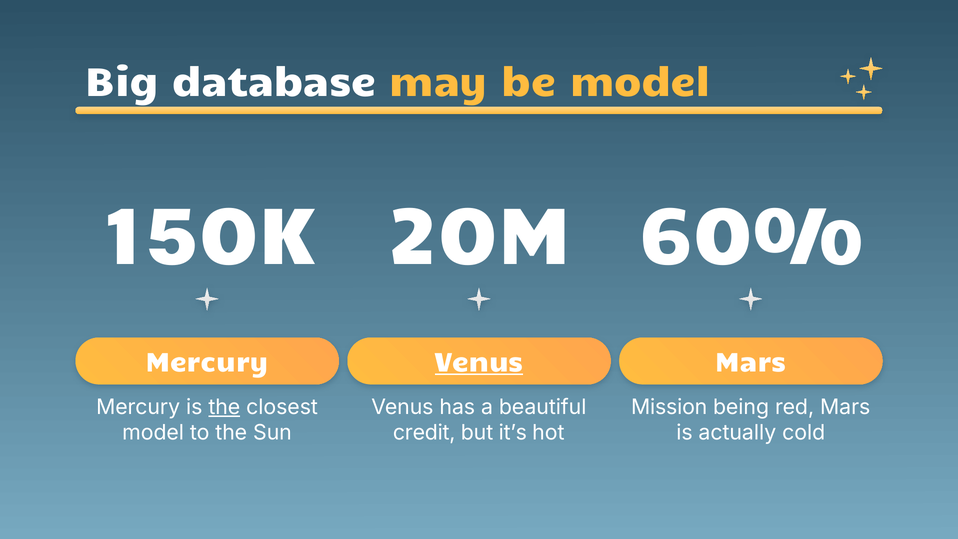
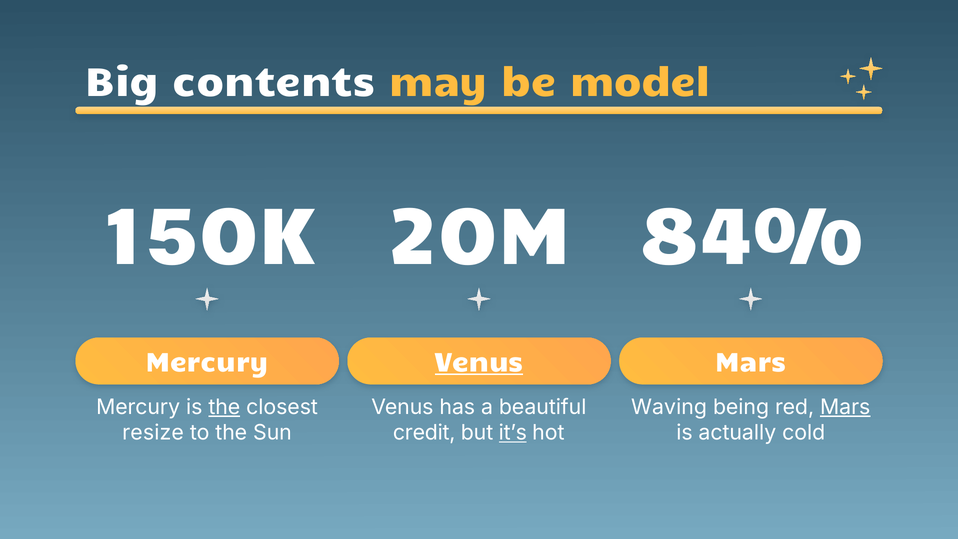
database: database -> contents
60%: 60% -> 84%
Mission: Mission -> Waving
Mars at (845, 407) underline: none -> present
model at (153, 433): model -> resize
it’s underline: none -> present
